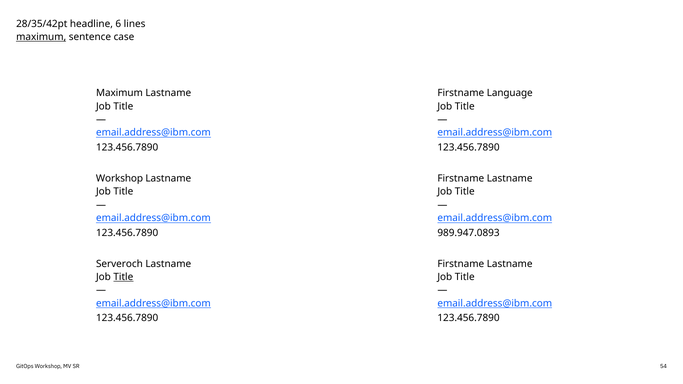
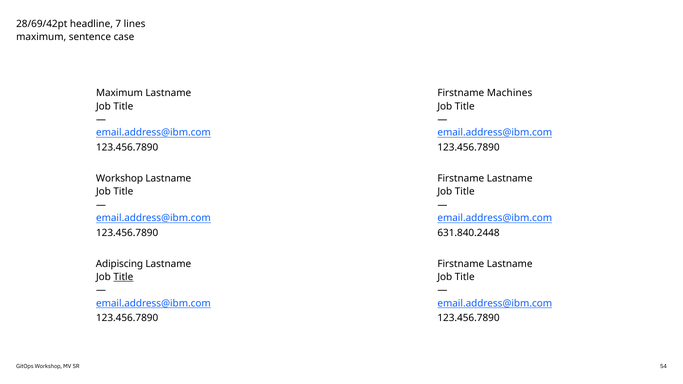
28/35/42pt: 28/35/42pt -> 28/69/42pt
6: 6 -> 7
maximum at (41, 37) underline: present -> none
Language: Language -> Machines
989.947.0893: 989.947.0893 -> 631.840.2448
Serveroch: Serveroch -> Adipiscing
